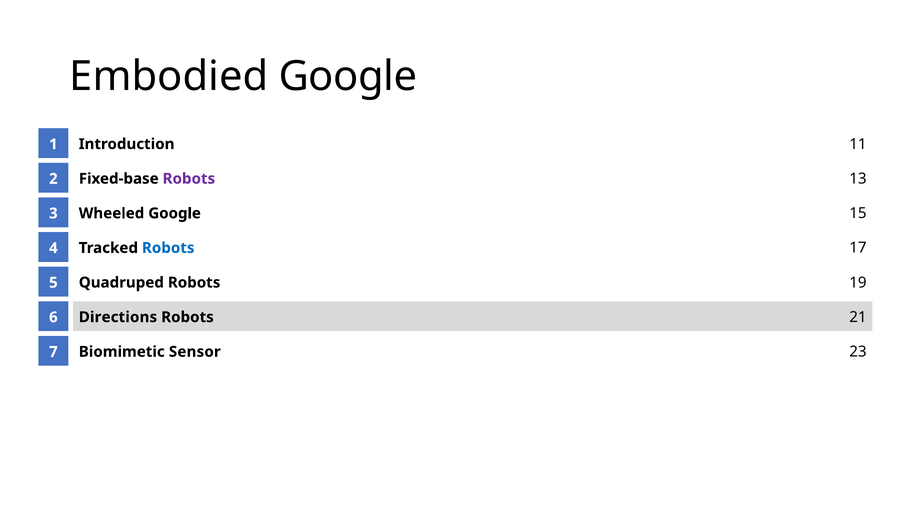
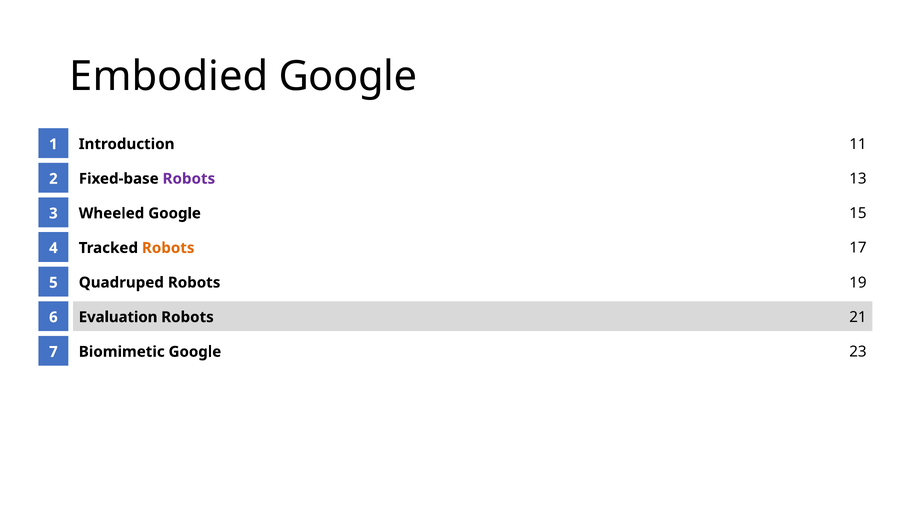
Robots at (168, 248) colour: blue -> orange
Directions: Directions -> Evaluation
Biomimetic Sensor: Sensor -> Google
